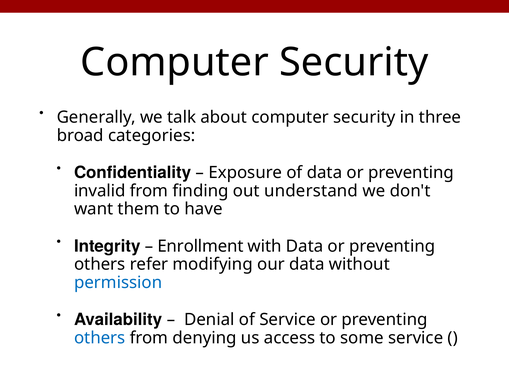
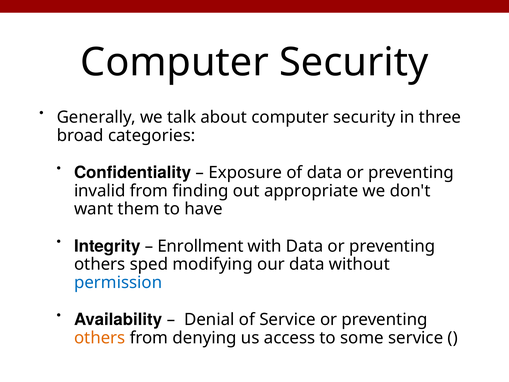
understand: understand -> appropriate
refer: refer -> sped
others at (100, 338) colour: blue -> orange
